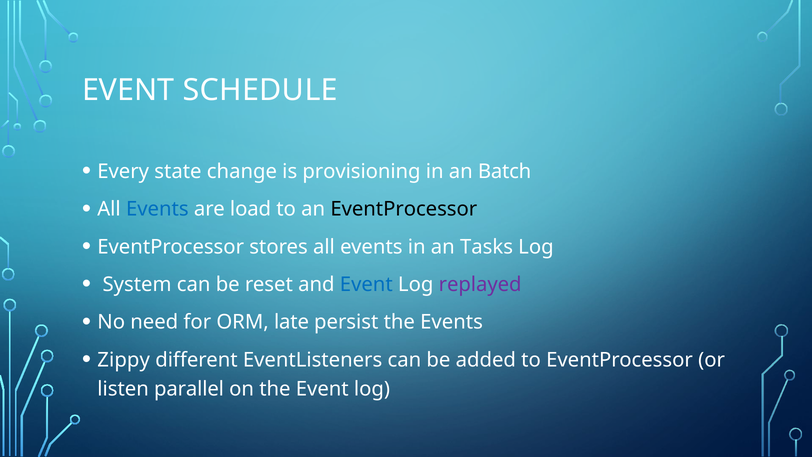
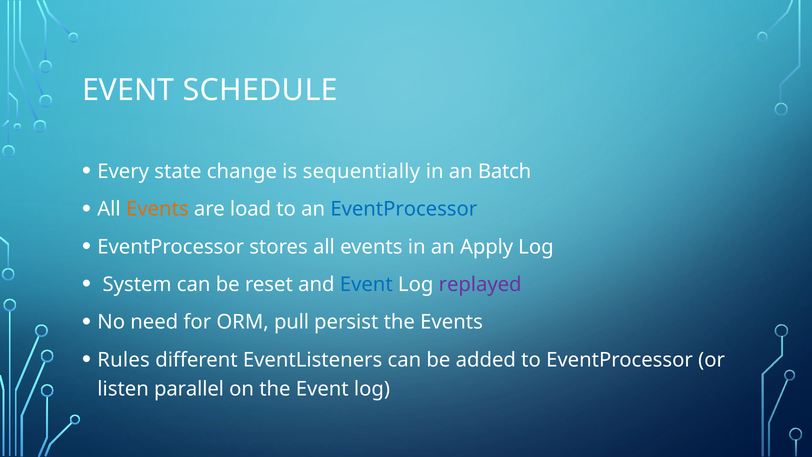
provisioning: provisioning -> sequentially
Events at (157, 209) colour: blue -> orange
EventProcessor at (404, 209) colour: black -> blue
Tasks: Tasks -> Apply
late: late -> pull
Zippy: Zippy -> Rules
